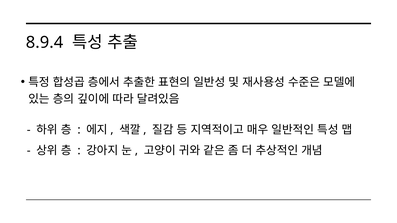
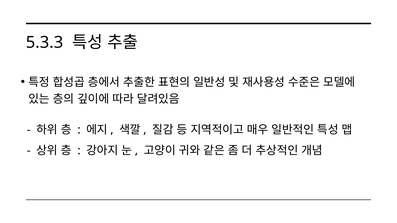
8.9.4: 8.9.4 -> 5.3.3
